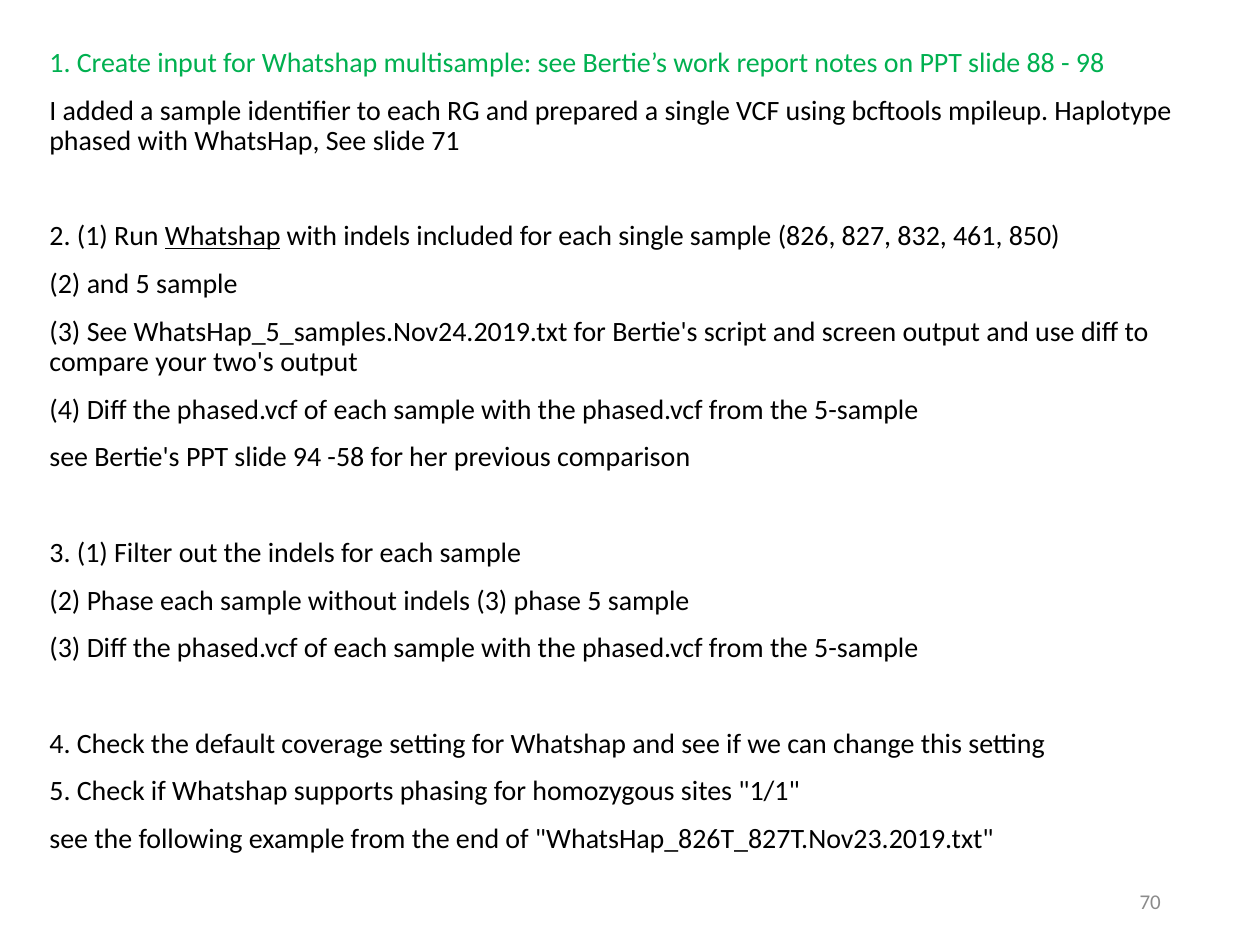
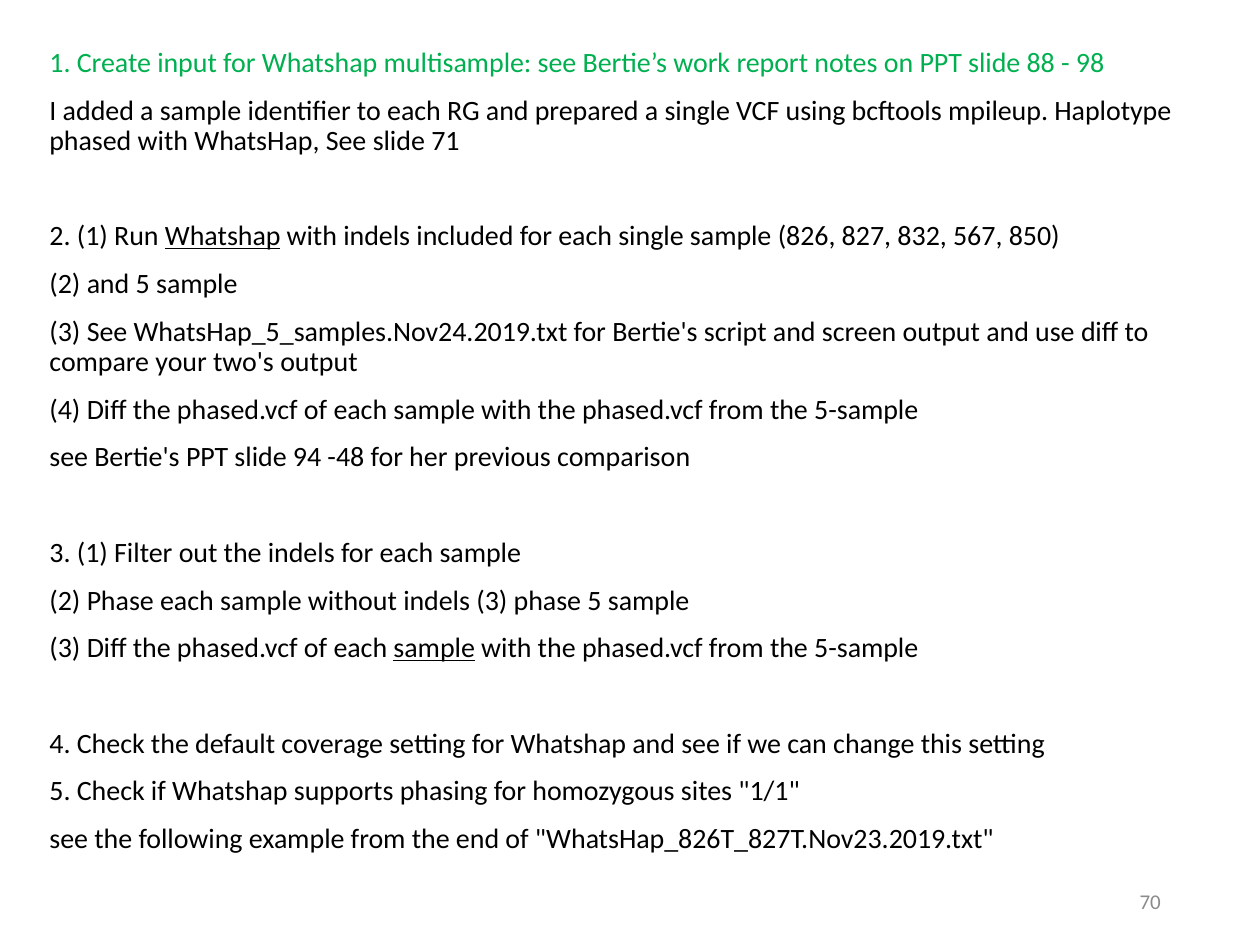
461: 461 -> 567
-58: -58 -> -48
sample at (434, 649) underline: none -> present
